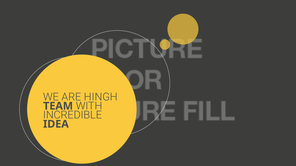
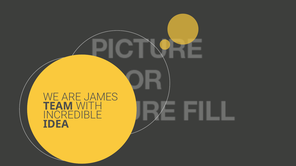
HINGH: HINGH -> JAMES
